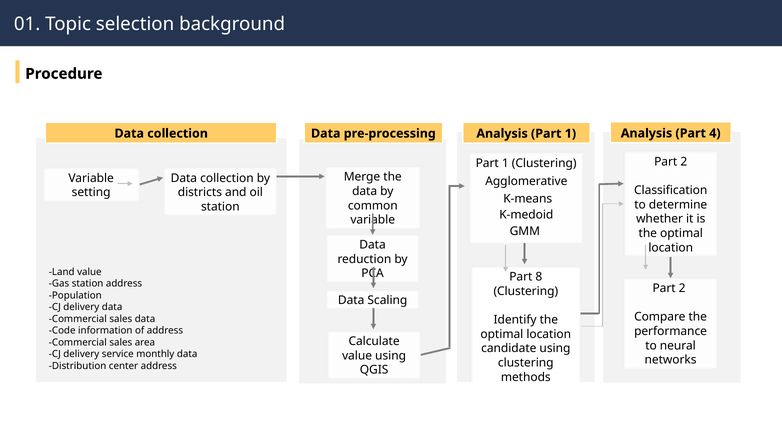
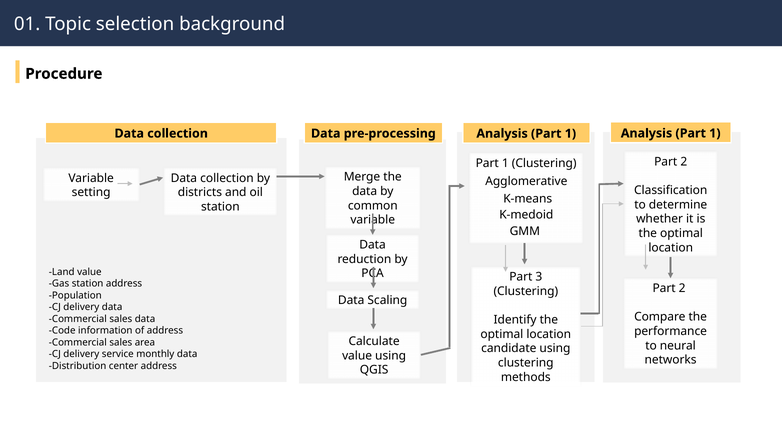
pre-processing Analysis Part 4: 4 -> 1
8: 8 -> 3
